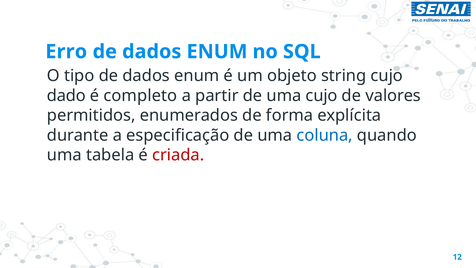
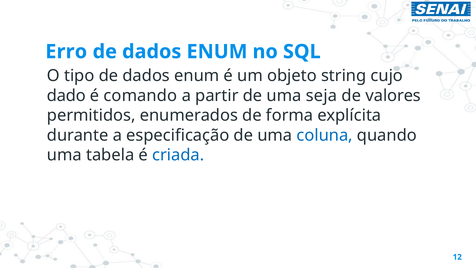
completo: completo -> comando
uma cujo: cujo -> seja
criada colour: red -> blue
